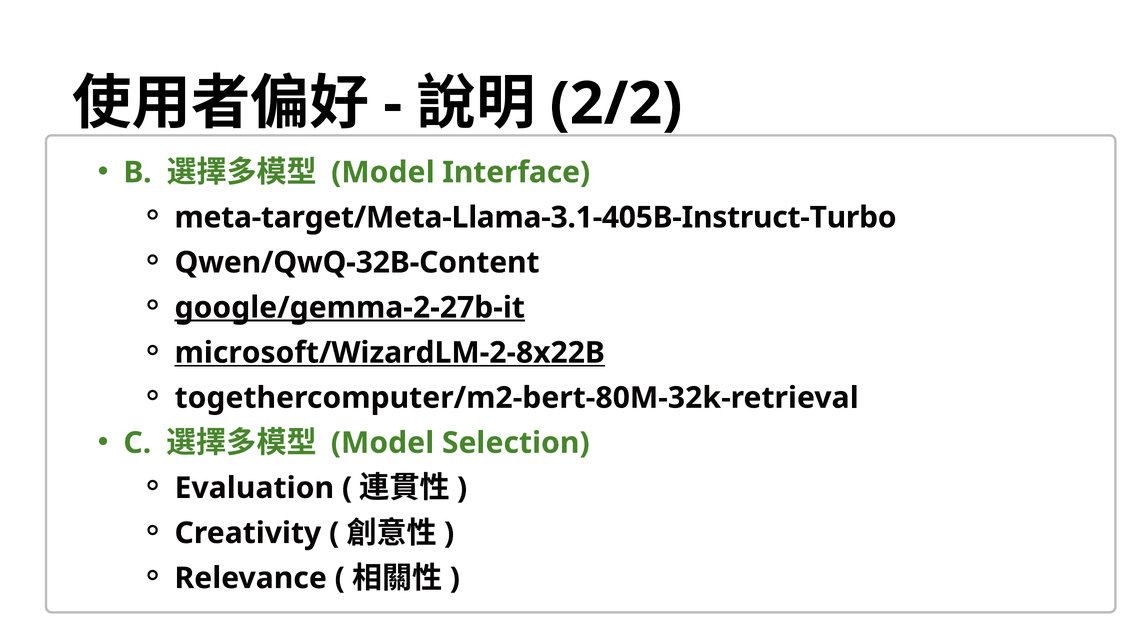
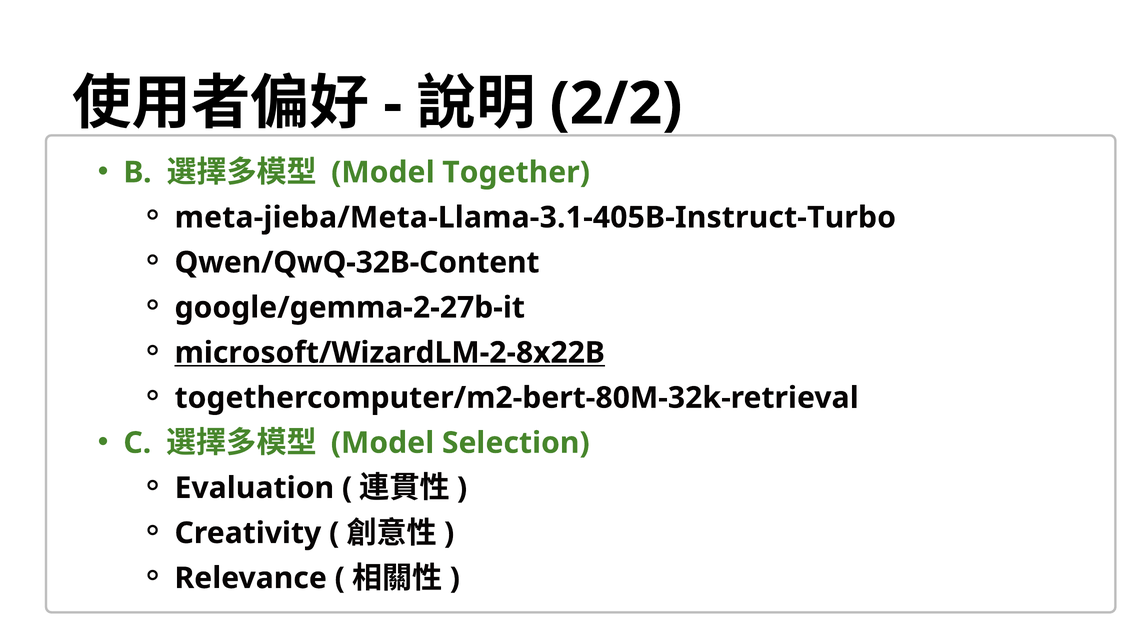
Interface: Interface -> Together
meta-target/Meta-Llama-3.1-405B-Instruct-Turbo: meta-target/Meta-Llama-3.1-405B-Instruct-Turbo -> meta-jieba/Meta-Llama-3.1-405B-Instruct-Turbo
google/gemma-2-27b-it underline: present -> none
